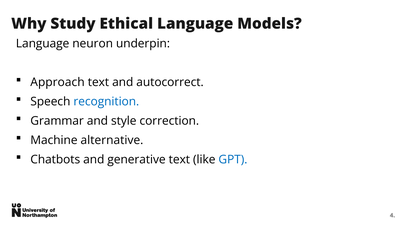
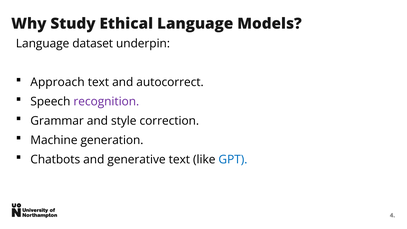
neuron: neuron -> dataset
recognition colour: blue -> purple
alternative: alternative -> generation
